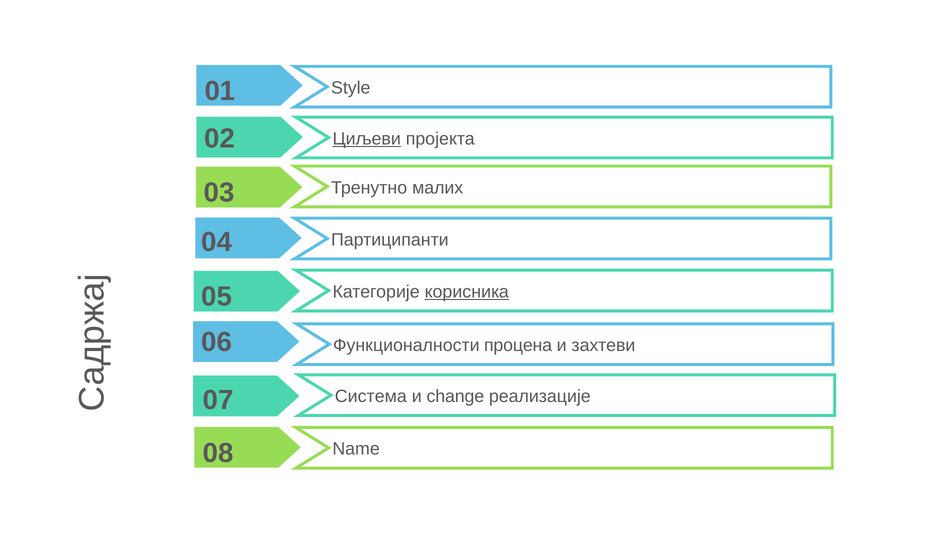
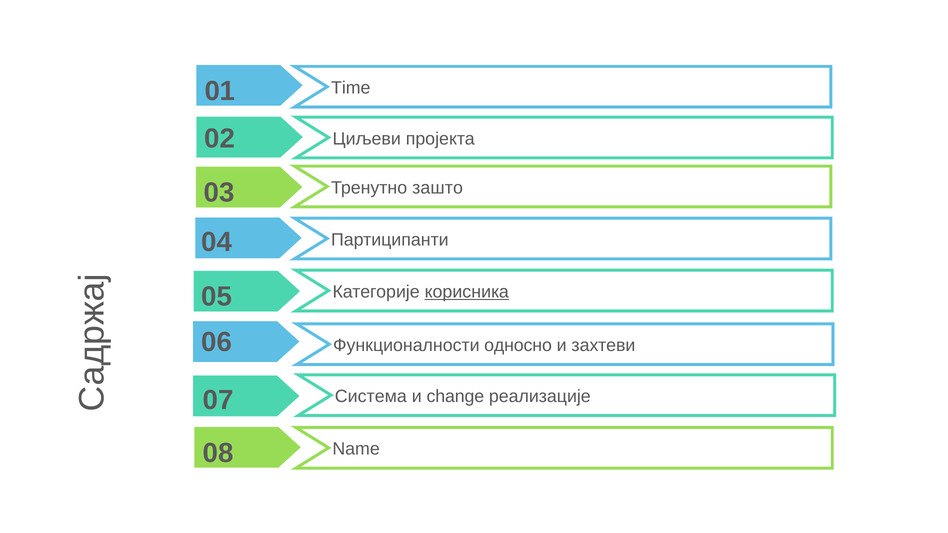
Style: Style -> Time
Циљеви underline: present -> none
малих: малих -> зашто
процена: процена -> односно
